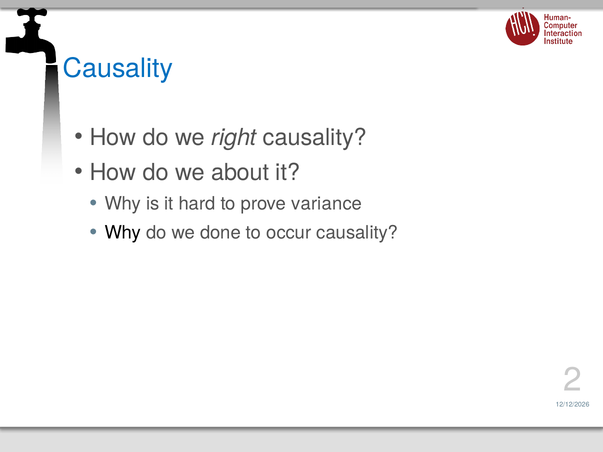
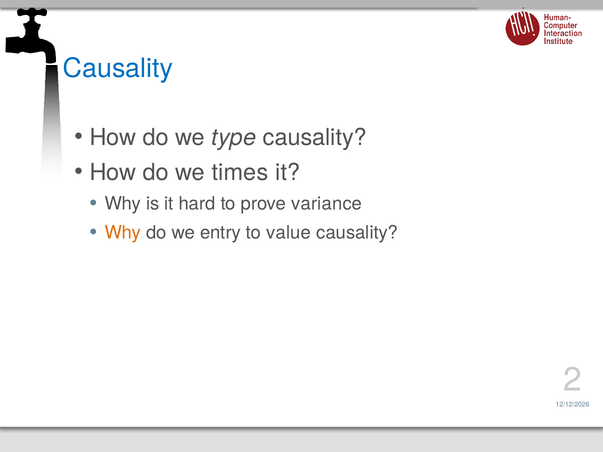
right: right -> type
about: about -> times
Why at (123, 233) colour: black -> orange
done: done -> entry
occur: occur -> value
